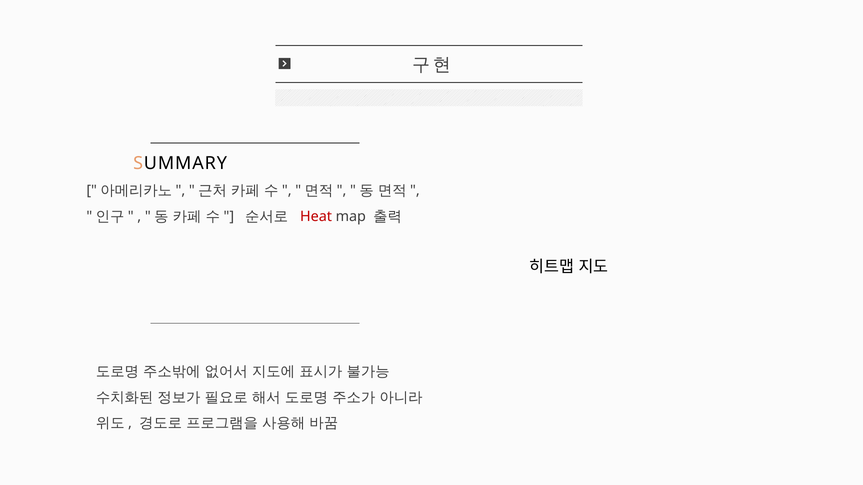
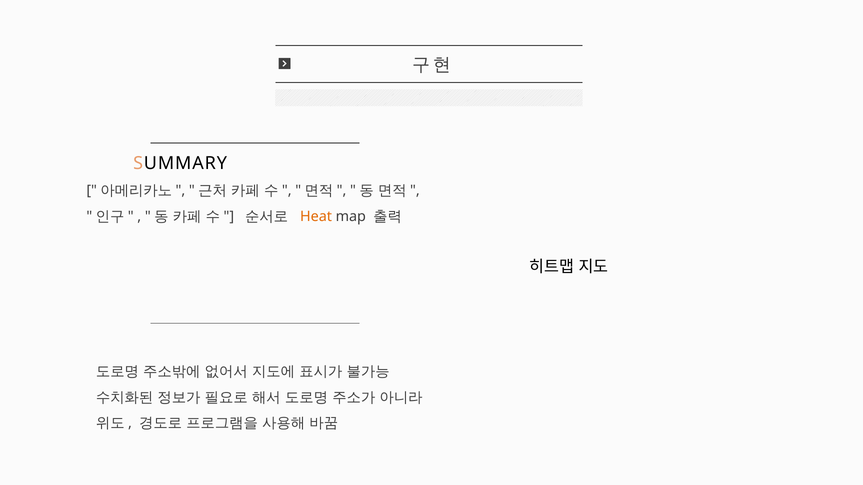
Heat colour: red -> orange
